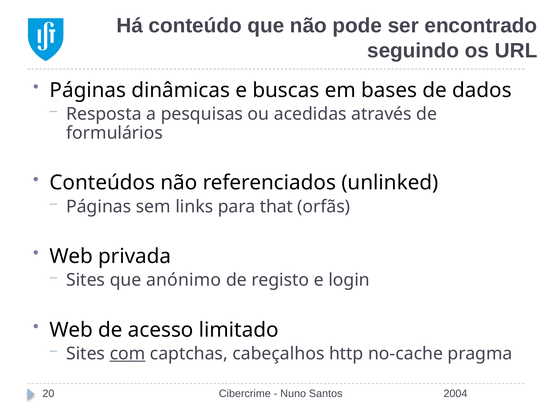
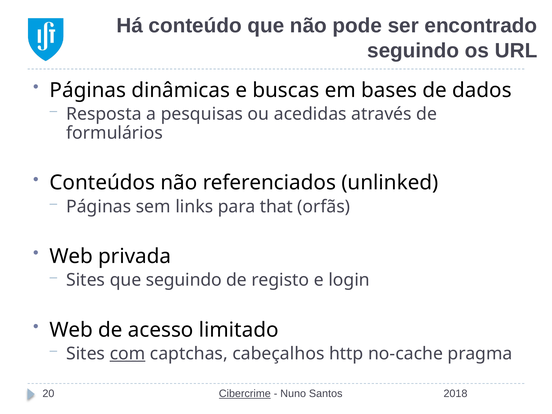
que anónimo: anónimo -> seguindo
Cibercrime underline: none -> present
2004: 2004 -> 2018
